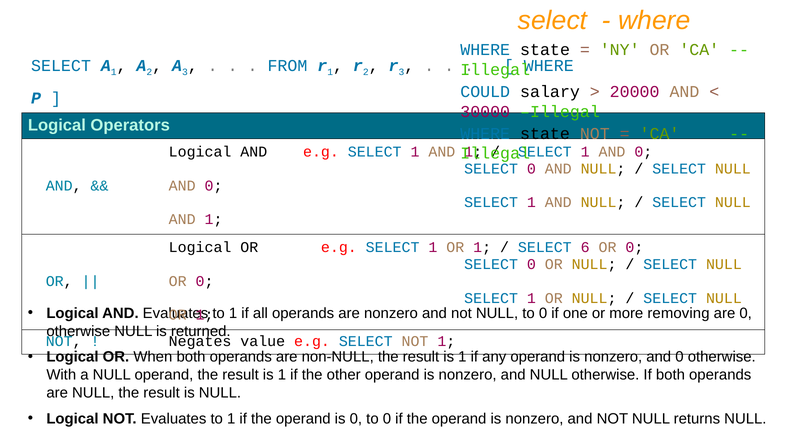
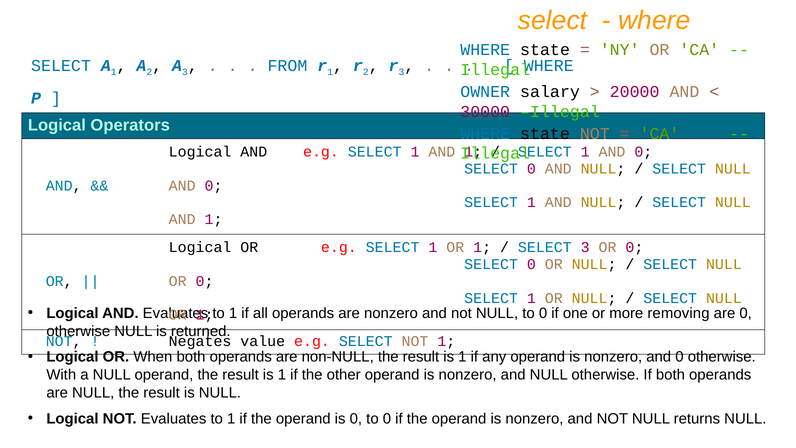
COULD: COULD -> OWNER
SELECT 6: 6 -> 3
